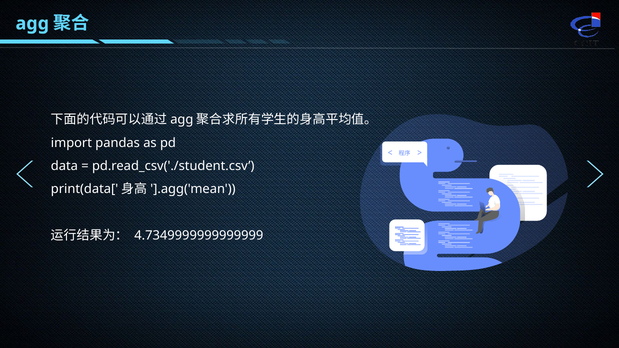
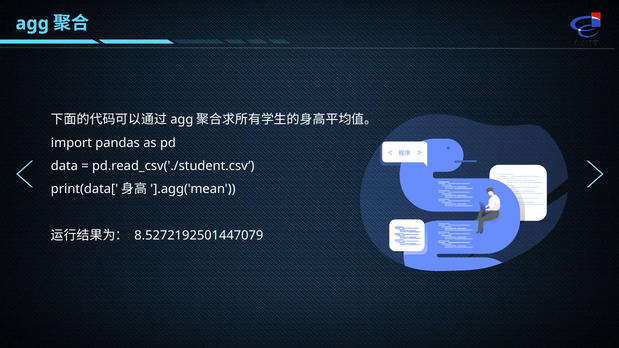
4.7349999999999999: 4.7349999999999999 -> 8.5272192501447079
